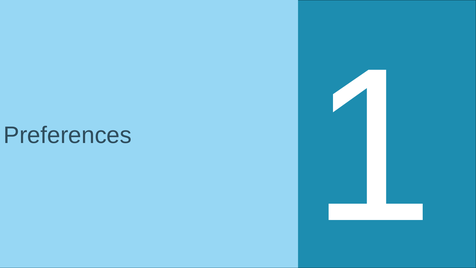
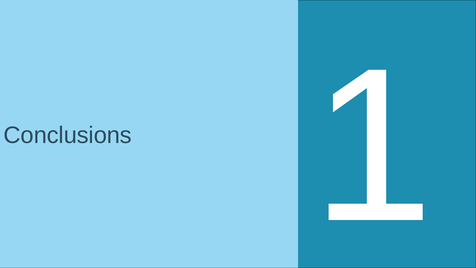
Preferences: Preferences -> Conclusions
